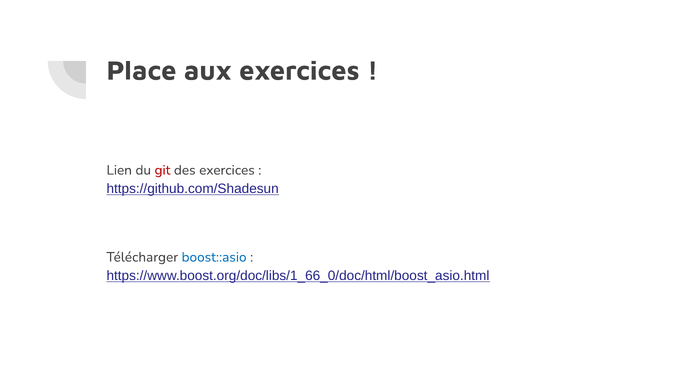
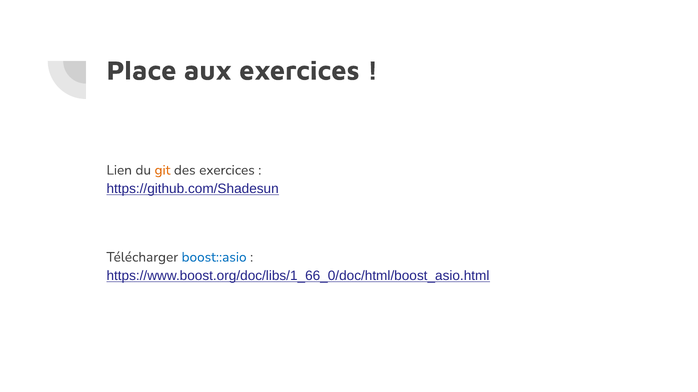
git colour: red -> orange
